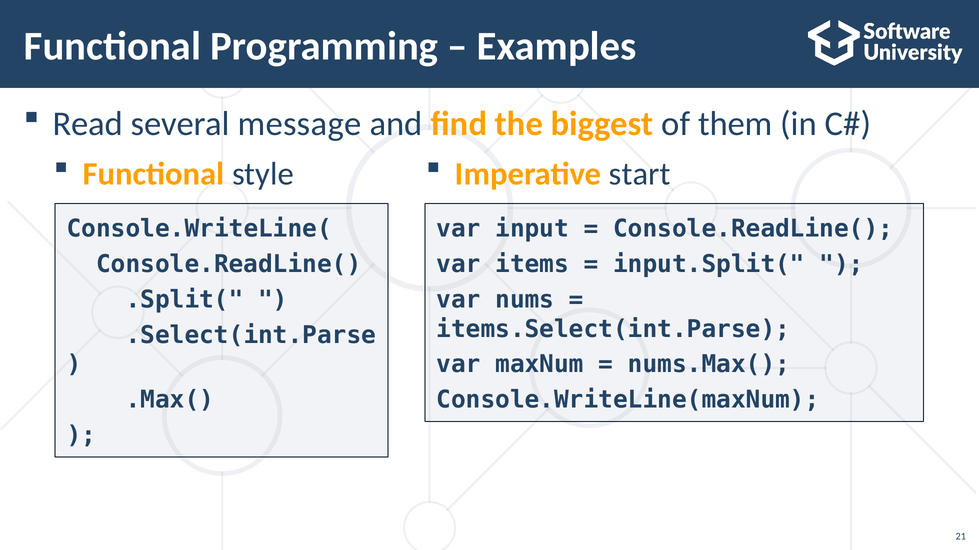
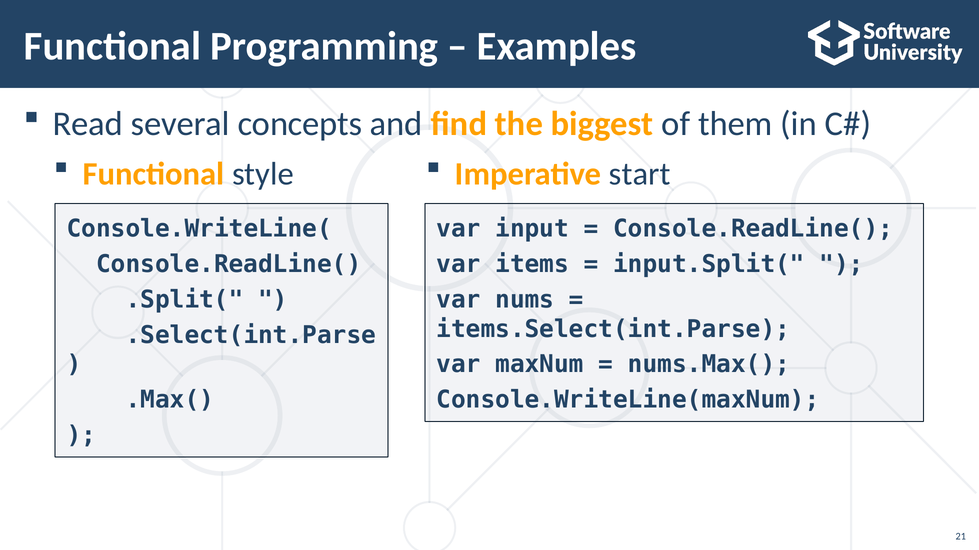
message: message -> concepts
